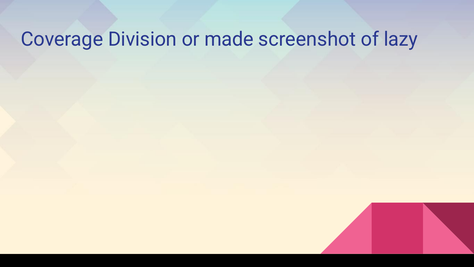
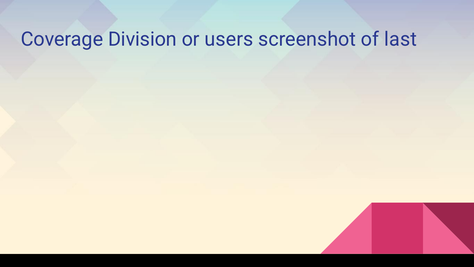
made: made -> users
lazy: lazy -> last
